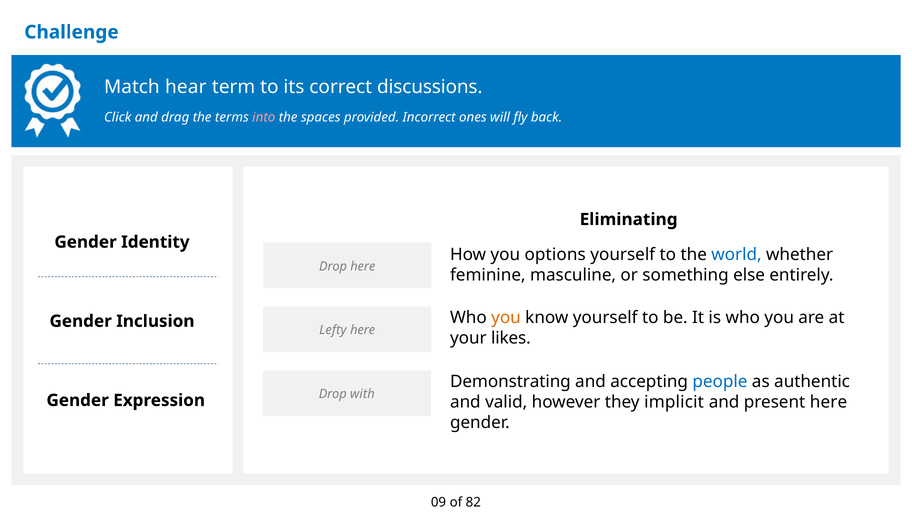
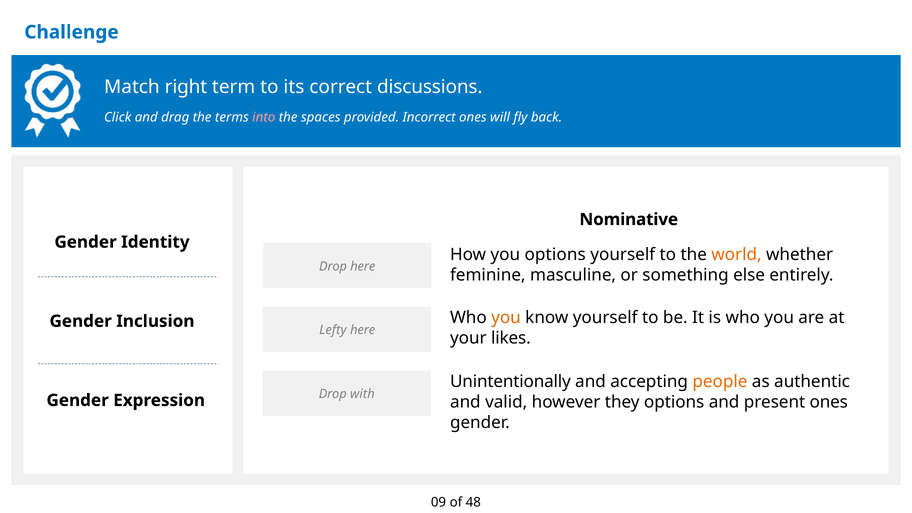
hear: hear -> right
Eliminating: Eliminating -> Nominative
world colour: blue -> orange
Demonstrating: Demonstrating -> Unintentionally
people colour: blue -> orange
they implicit: implicit -> options
present here: here -> ones
82: 82 -> 48
